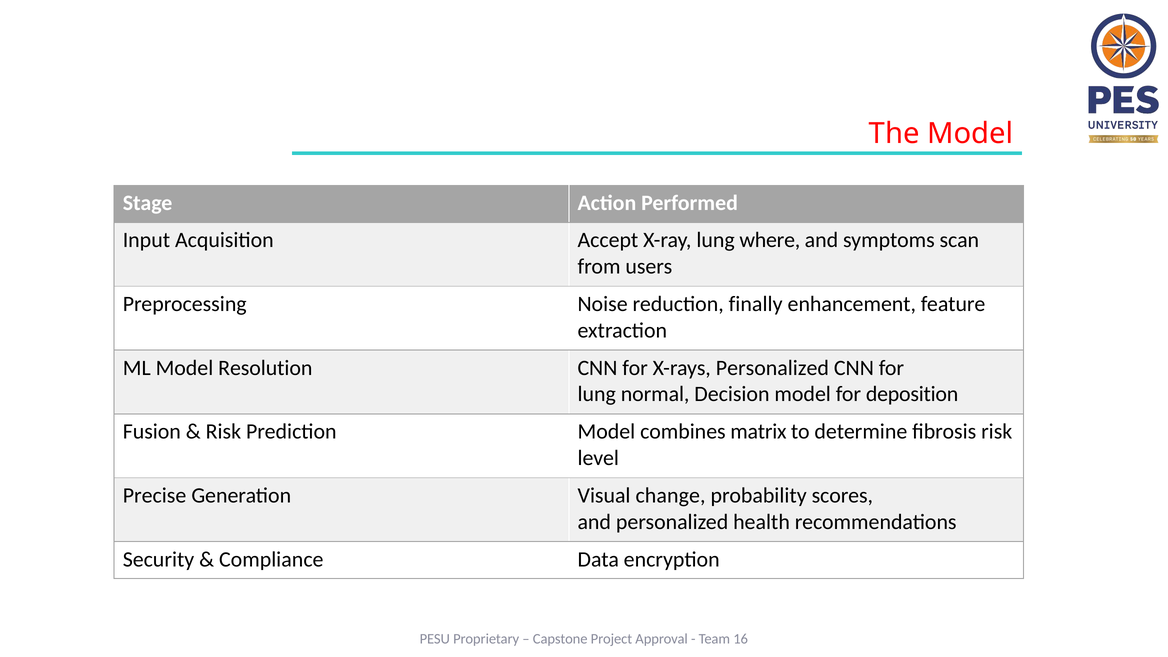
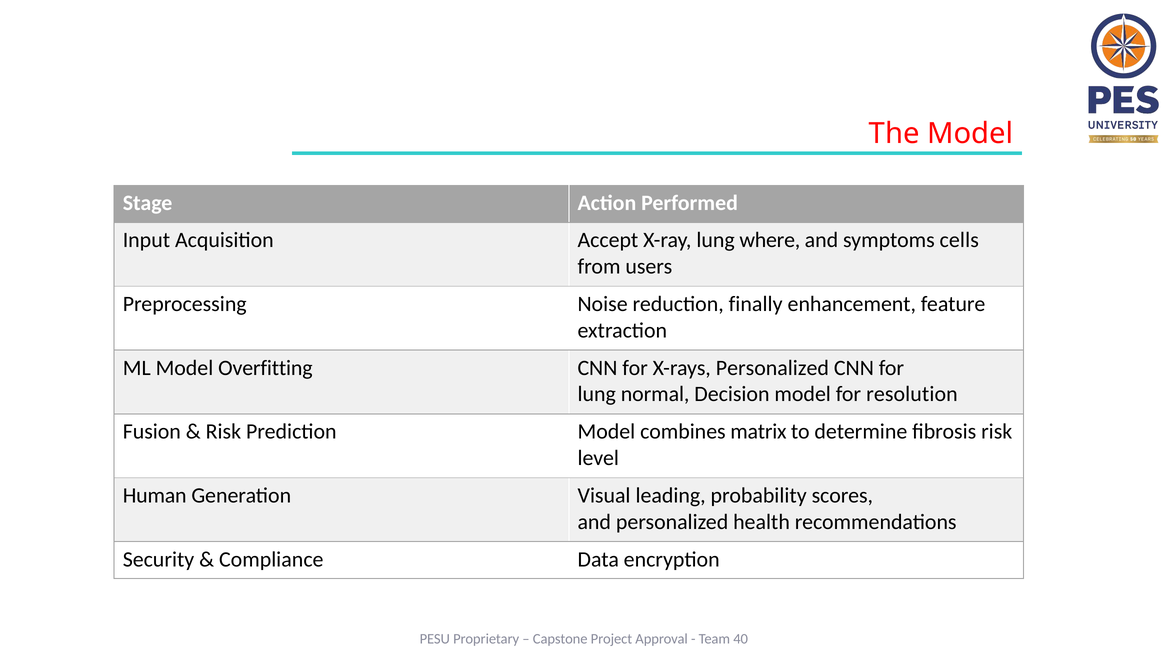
scan: scan -> cells
Resolution: Resolution -> Overfitting
deposition: deposition -> resolution
Precise: Precise -> Human
change: change -> leading
16: 16 -> 40
